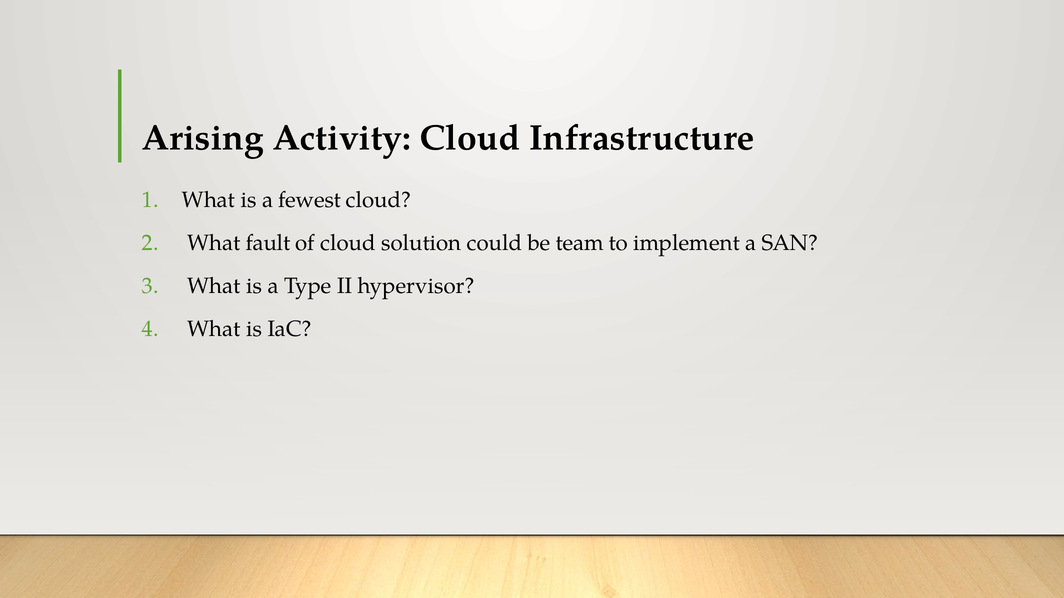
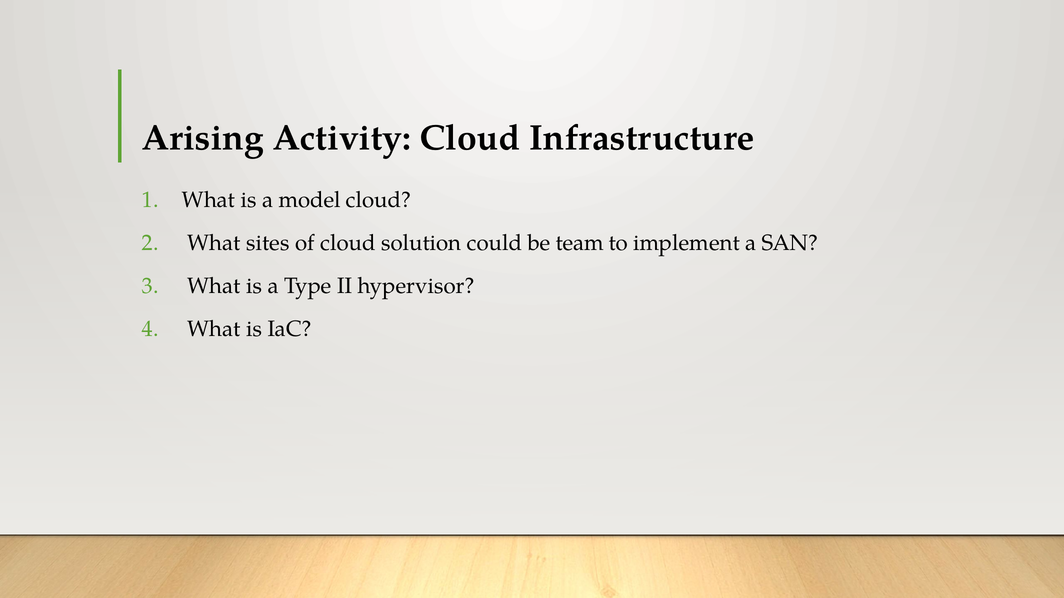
fewest: fewest -> model
fault: fault -> sites
